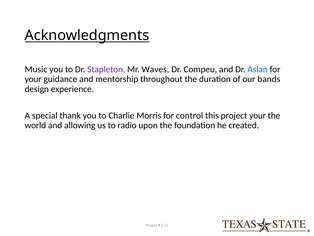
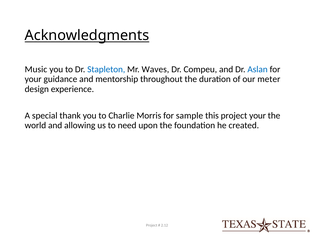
Stapleton colour: purple -> blue
bands: bands -> meter
control: control -> sample
radio: radio -> need
